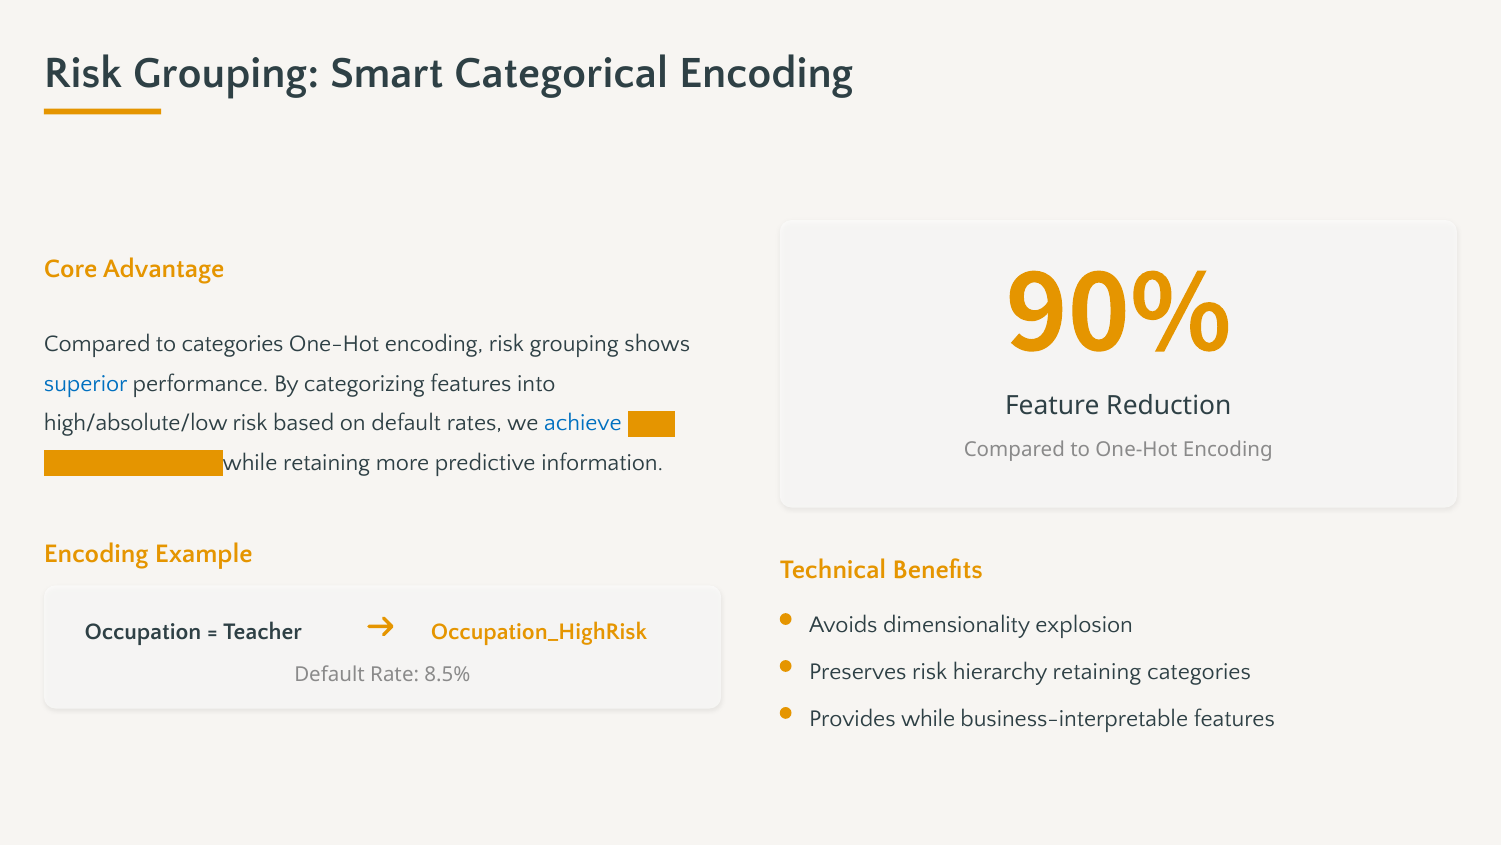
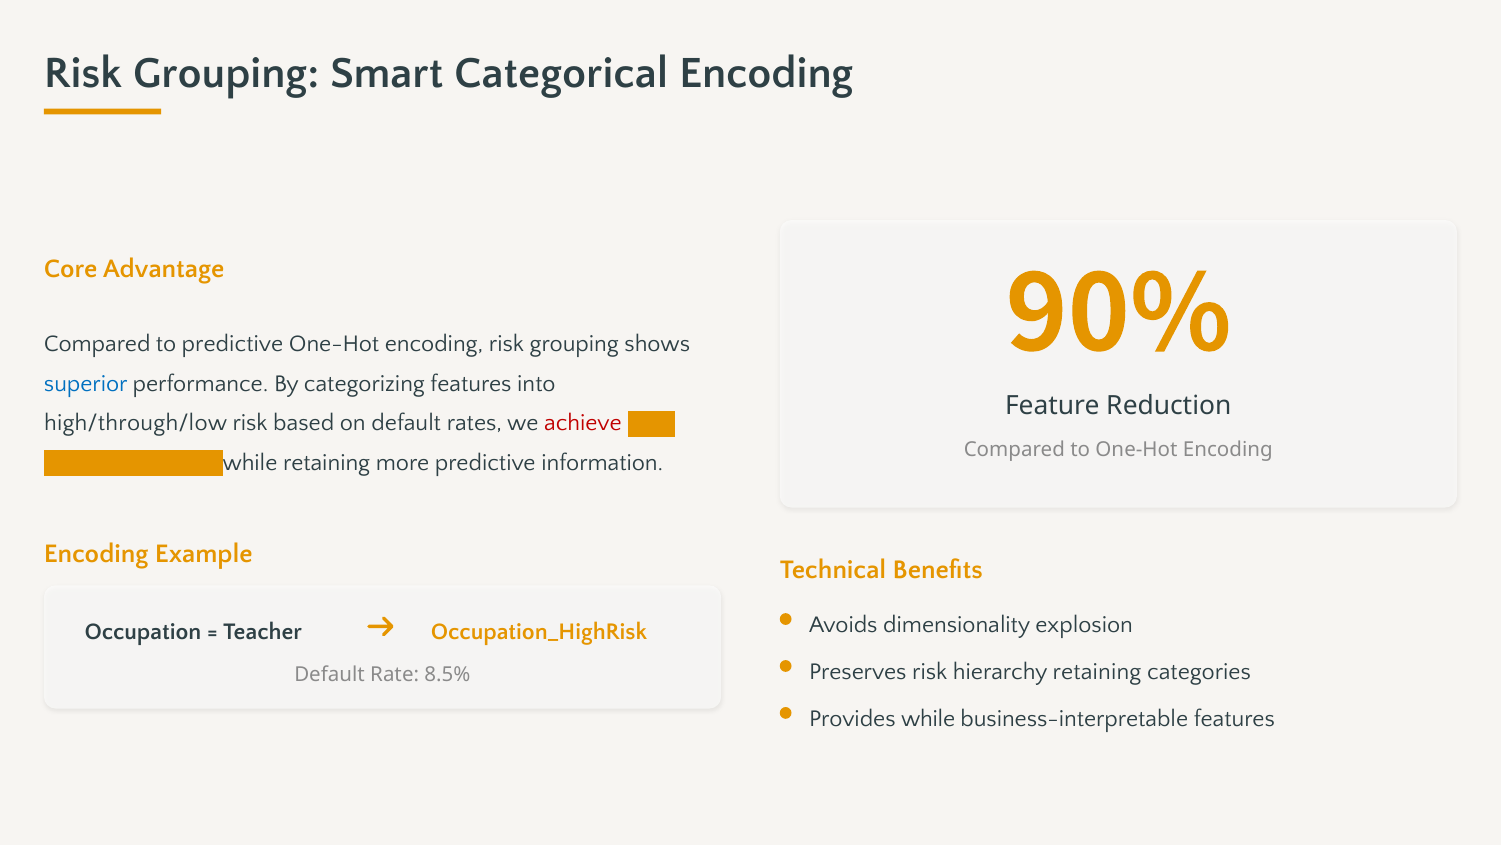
to categories: categories -> predictive
high/absolute/low: high/absolute/low -> high/through/low
achieve colour: blue -> red
